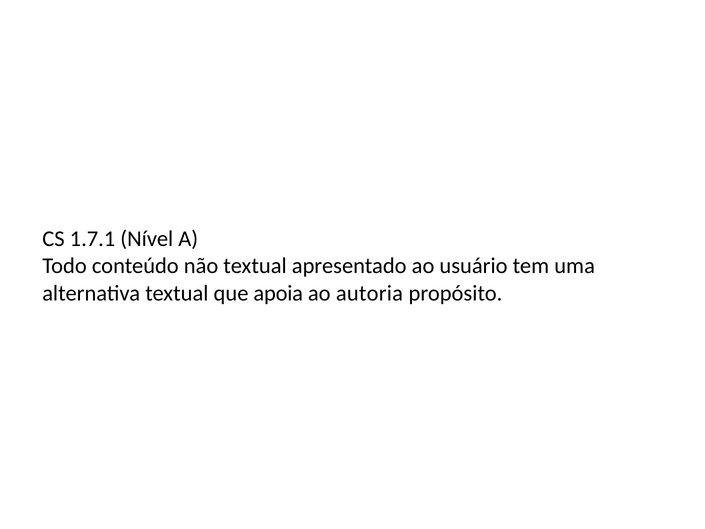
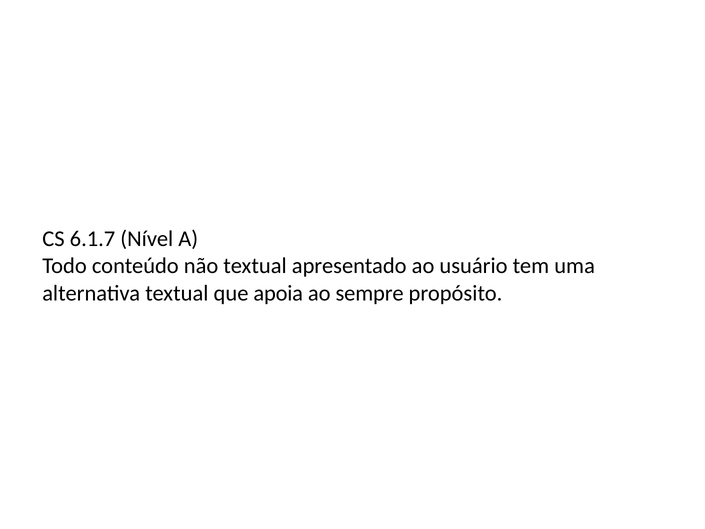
1.7.1: 1.7.1 -> 6.1.7
autoria: autoria -> sempre
